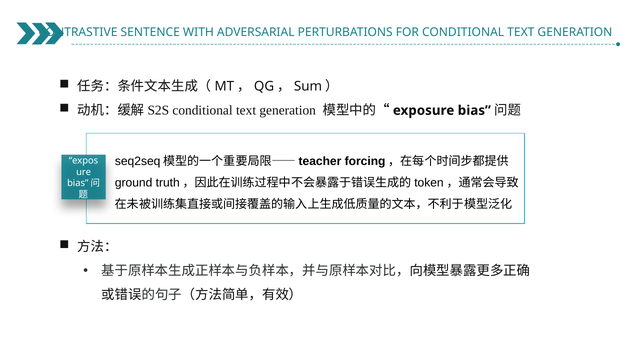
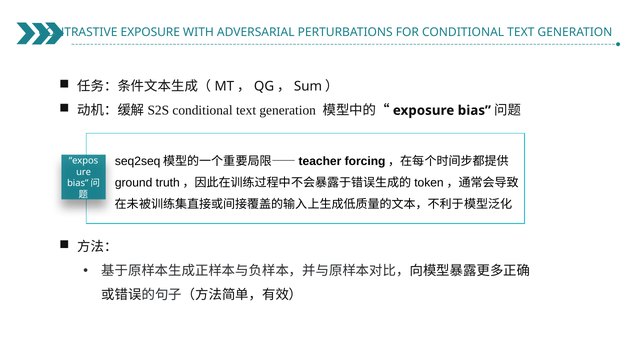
CONTRASTIVE SENTENCE: SENTENCE -> EXPOSURE
